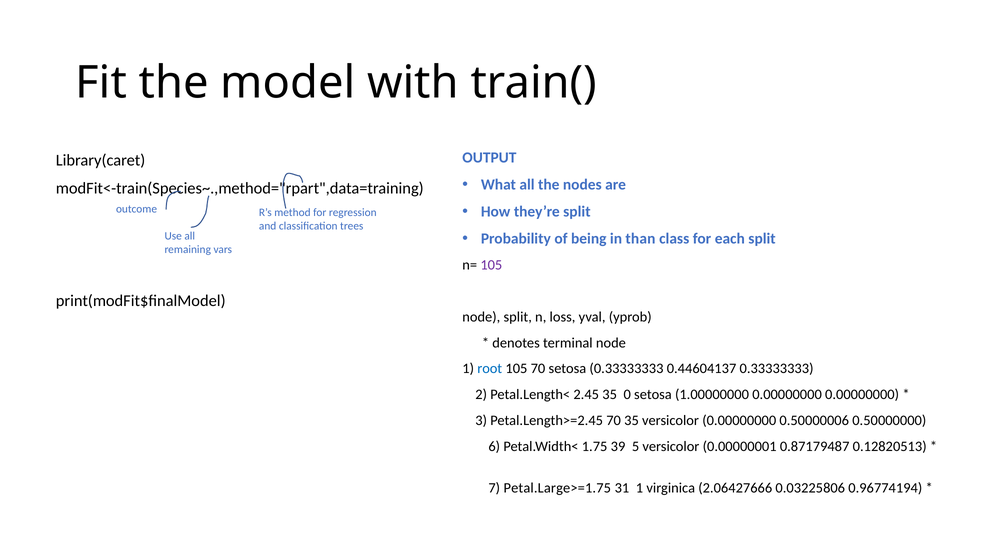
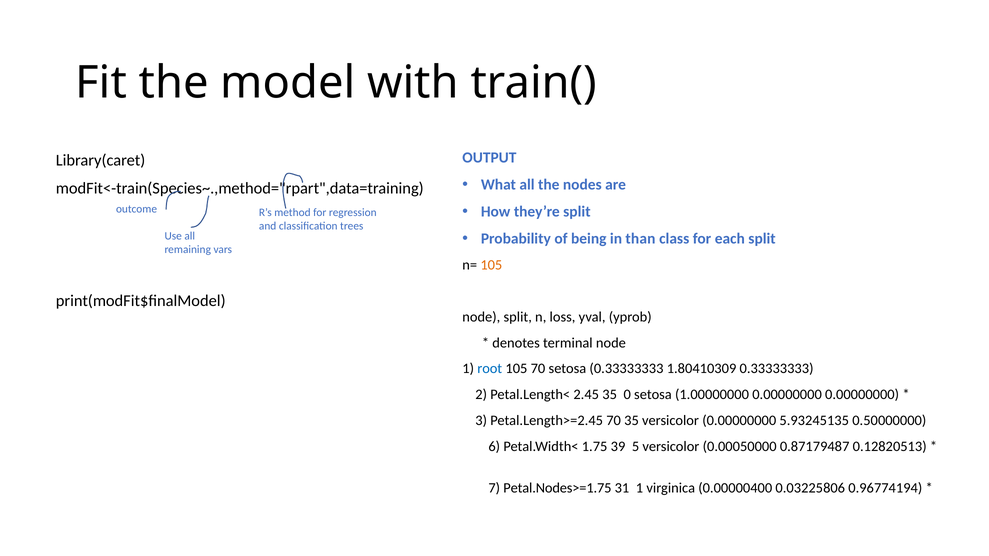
105 at (491, 265) colour: purple -> orange
0.44604137: 0.44604137 -> 1.80410309
0.50000006: 0.50000006 -> 5.93245135
0.00000001: 0.00000001 -> 0.00050000
Petal.Large>=1.75: Petal.Large>=1.75 -> Petal.Nodes>=1.75
2.06427666: 2.06427666 -> 0.00000400
